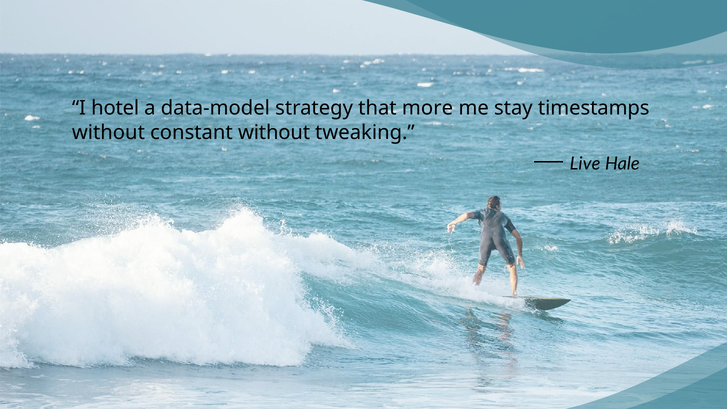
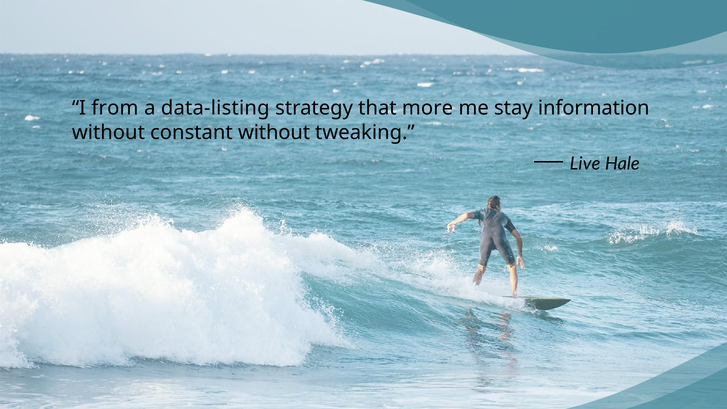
hotel: hotel -> from
data-model: data-model -> data-listing
timestamps: timestamps -> information
